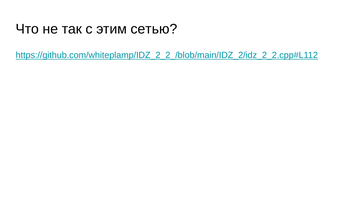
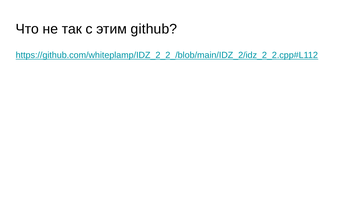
сетью: сетью -> github
